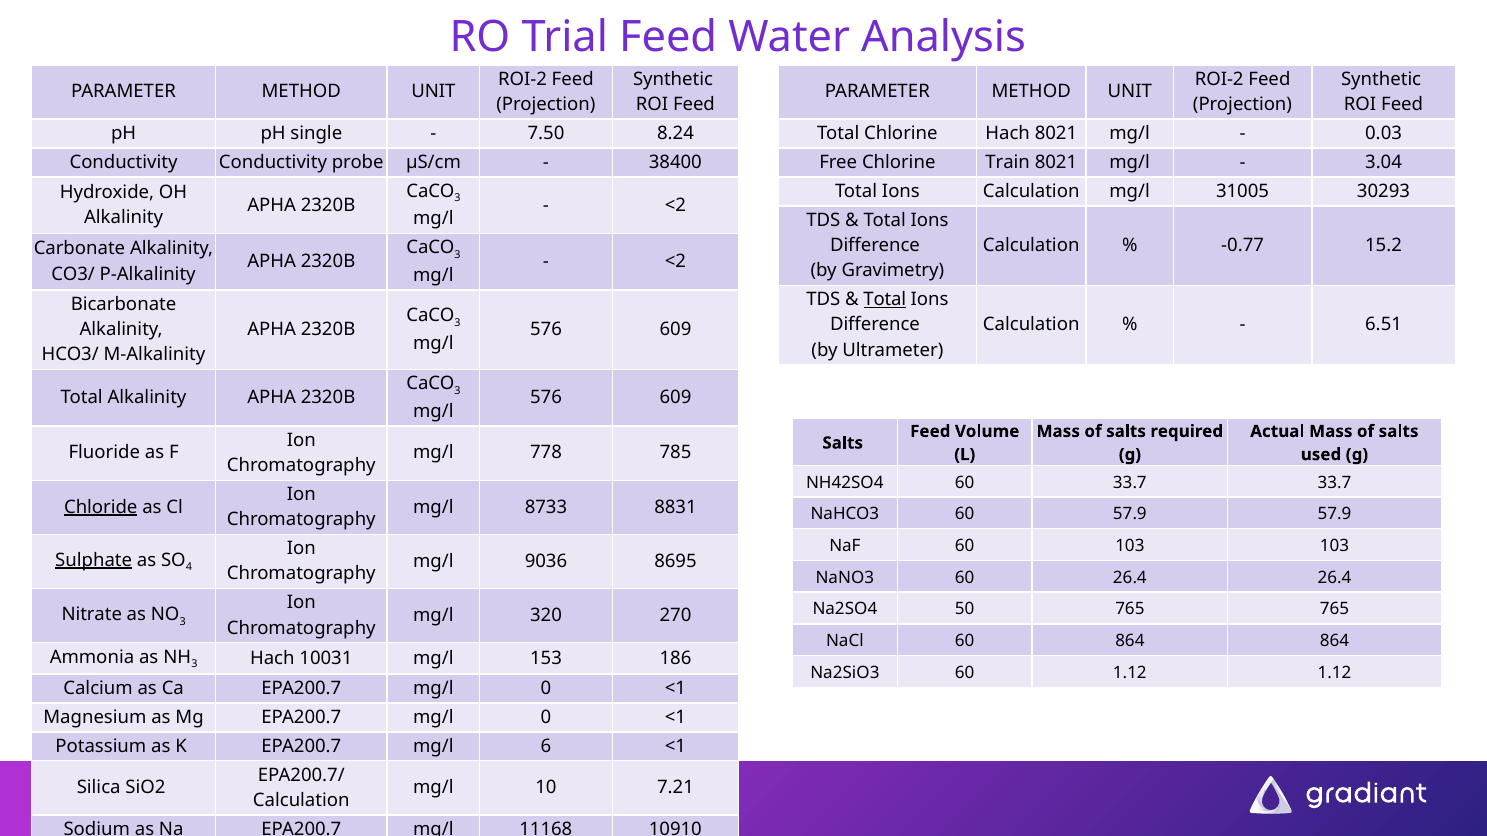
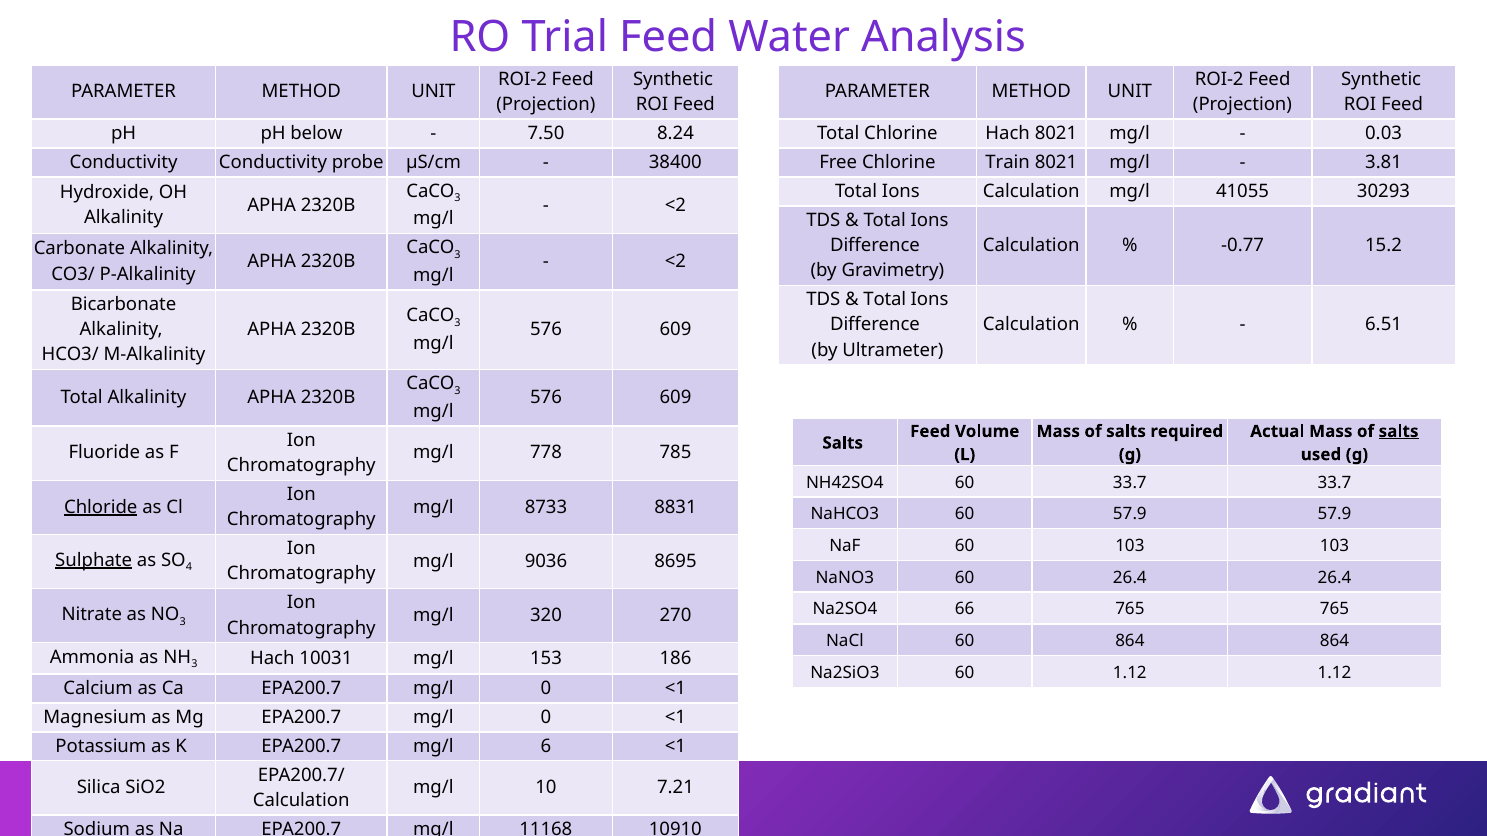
single: single -> below
3.04: 3.04 -> 3.81
31005: 31005 -> 41055
Total at (885, 300) underline: present -> none
salts at (1399, 432) underline: none -> present
50: 50 -> 66
